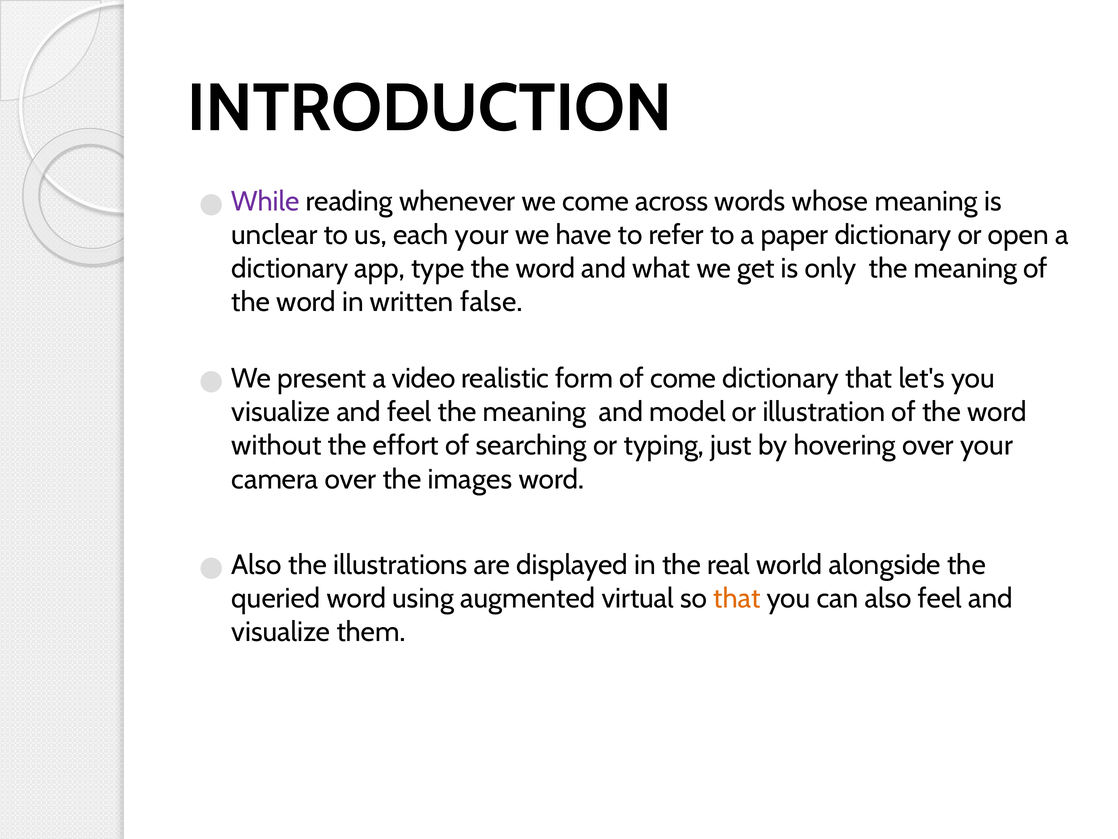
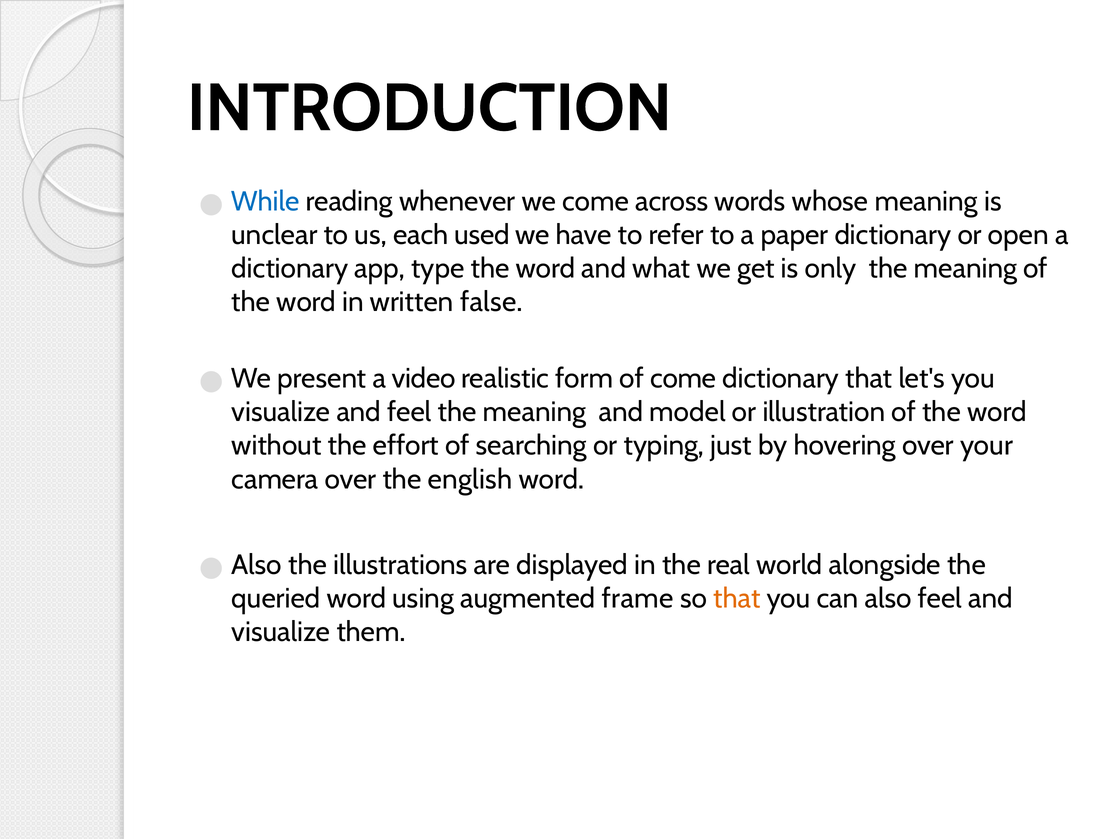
While colour: purple -> blue
each your: your -> used
images: images -> english
virtual: virtual -> frame
